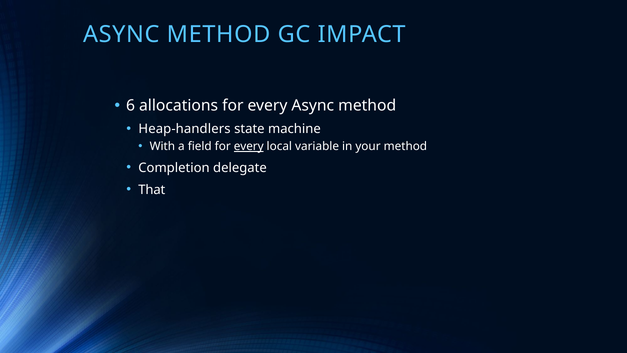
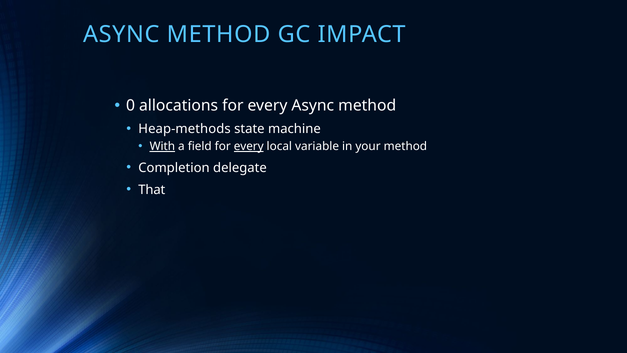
6: 6 -> 0
Heap-handlers: Heap-handlers -> Heap-methods
With underline: none -> present
